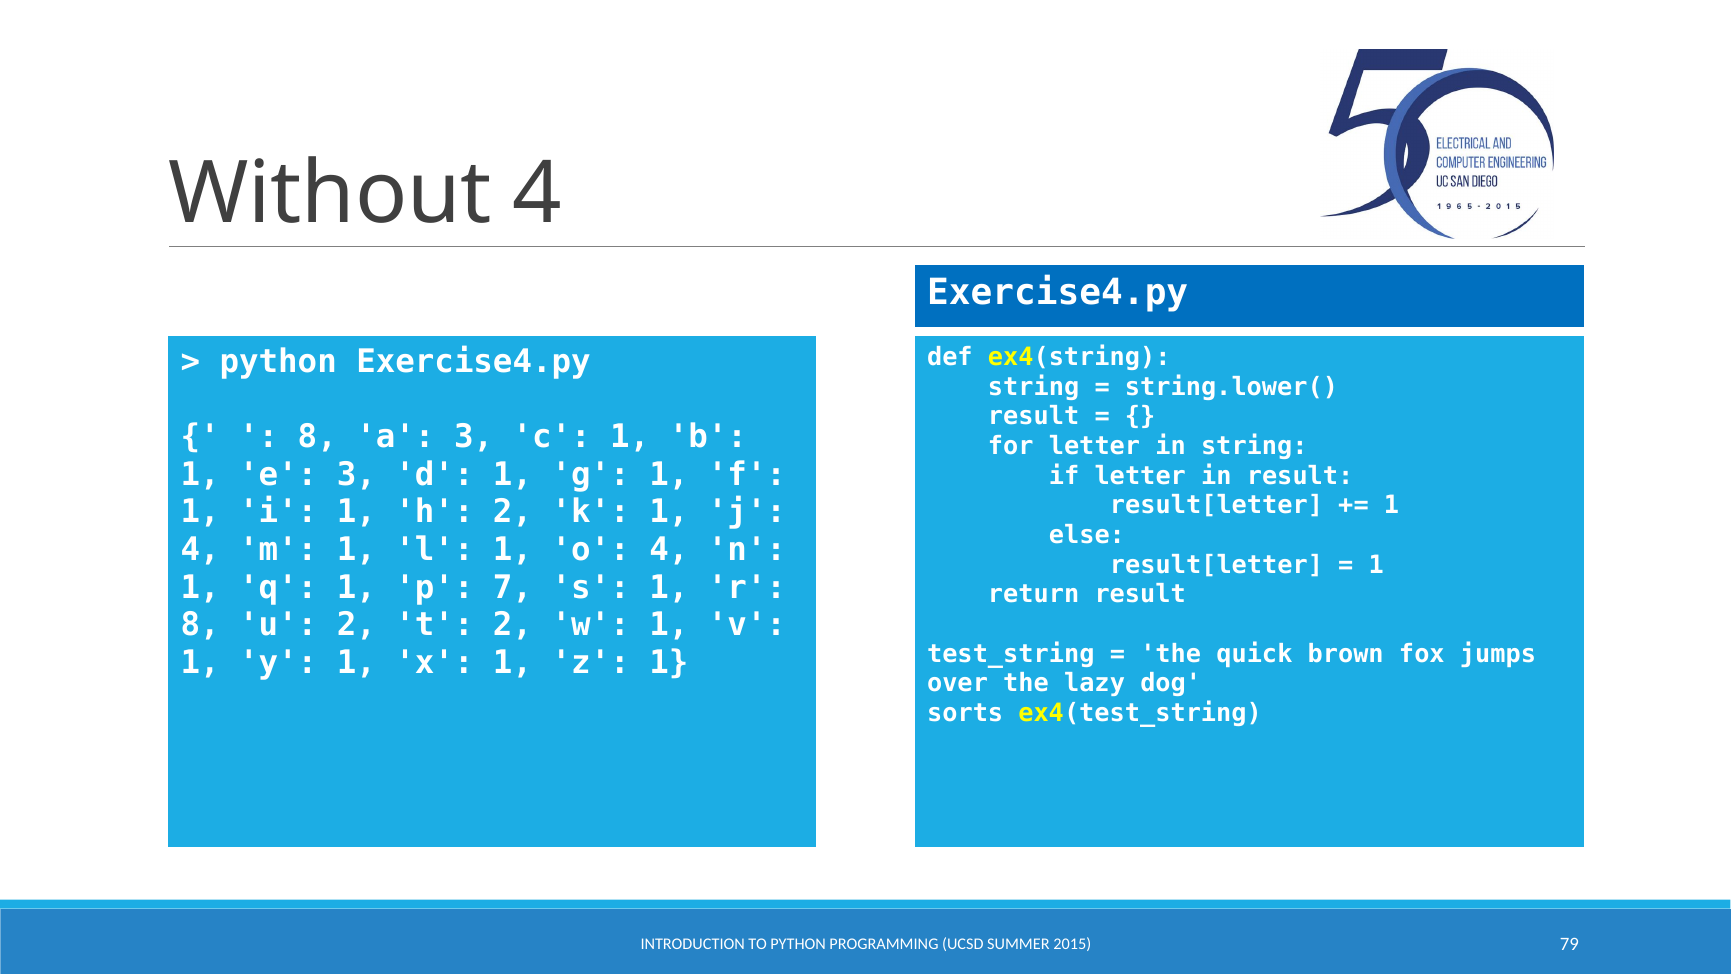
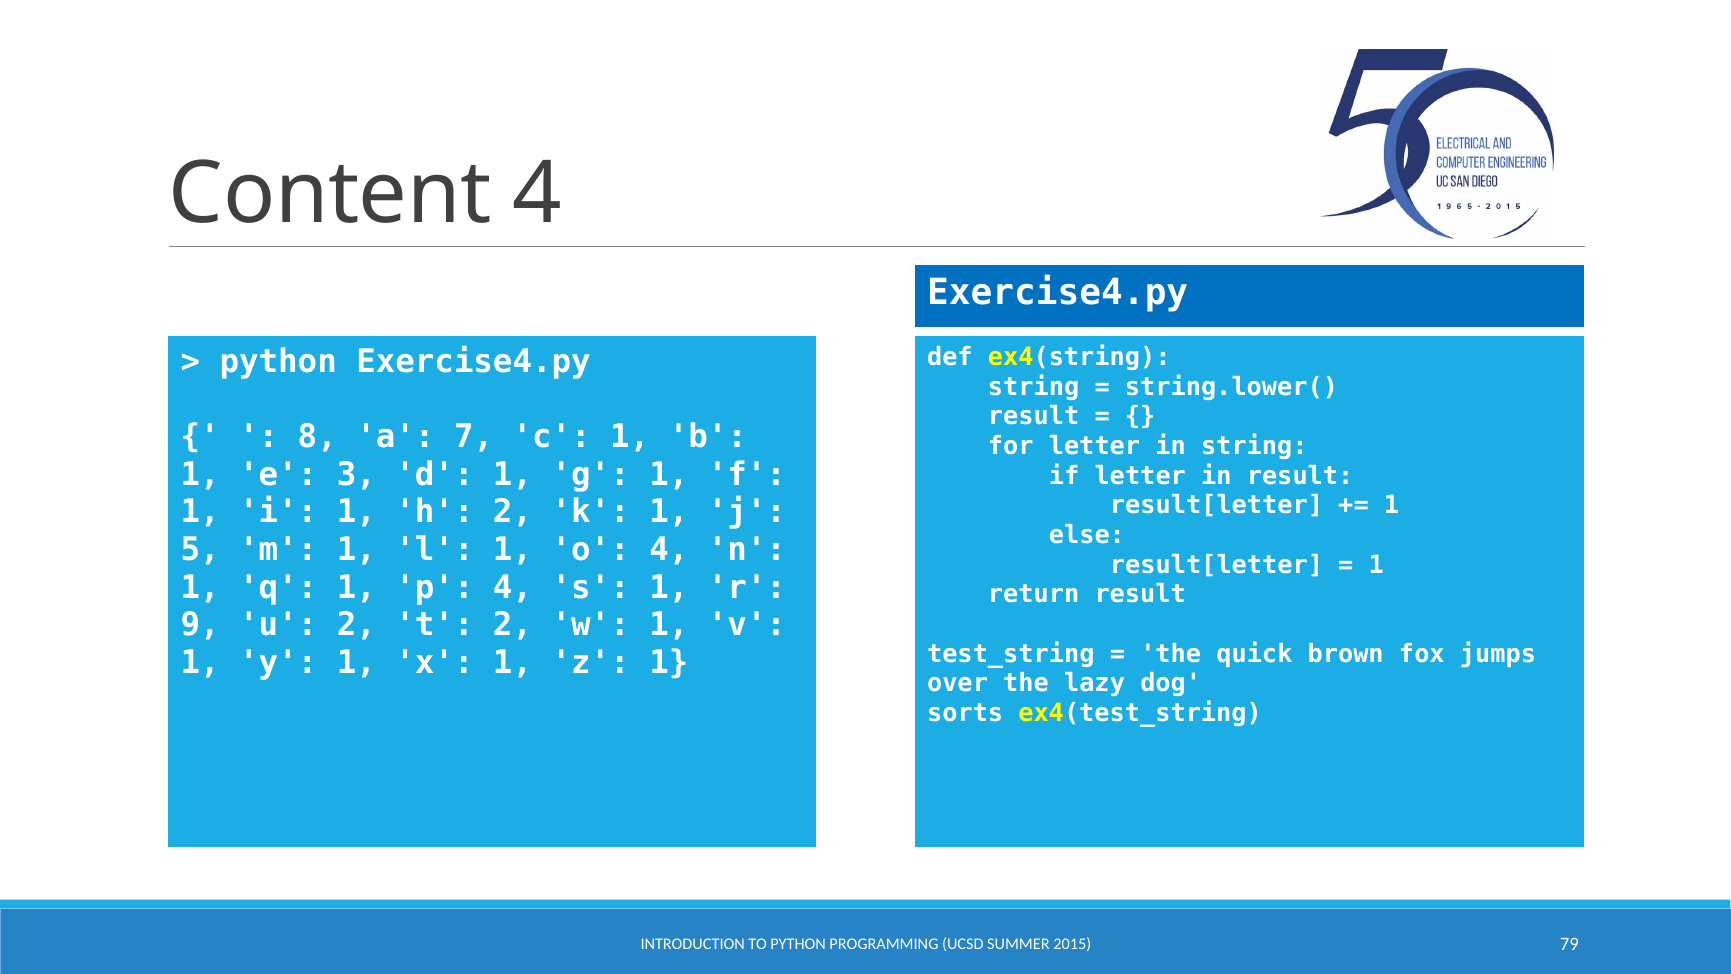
Without: Without -> Content
a 3: 3 -> 7
4 at (200, 550): 4 -> 5
p 7: 7 -> 4
8 at (200, 625): 8 -> 9
